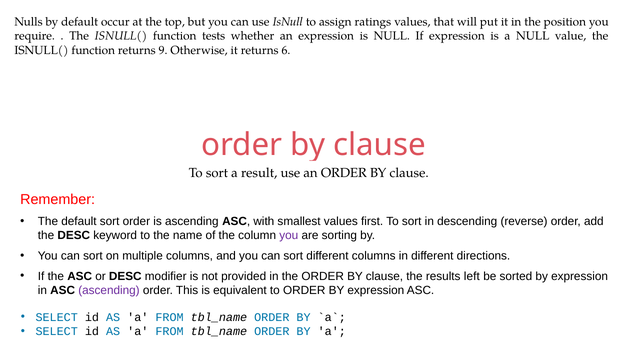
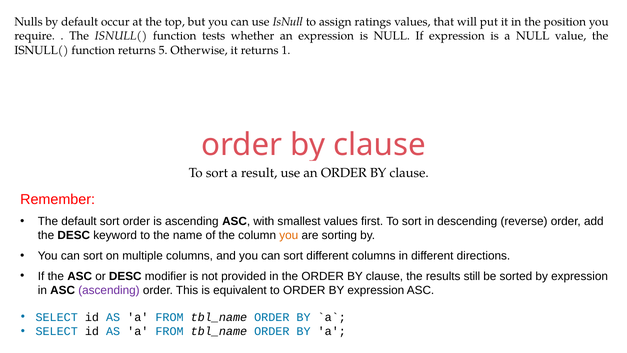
9: 9 -> 5
6: 6 -> 1
you at (289, 235) colour: purple -> orange
left: left -> still
